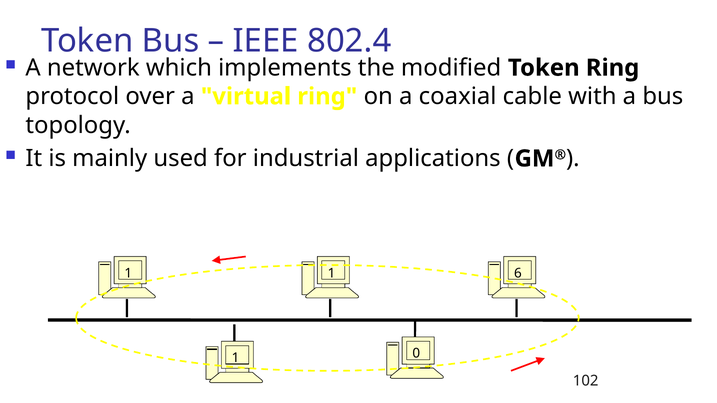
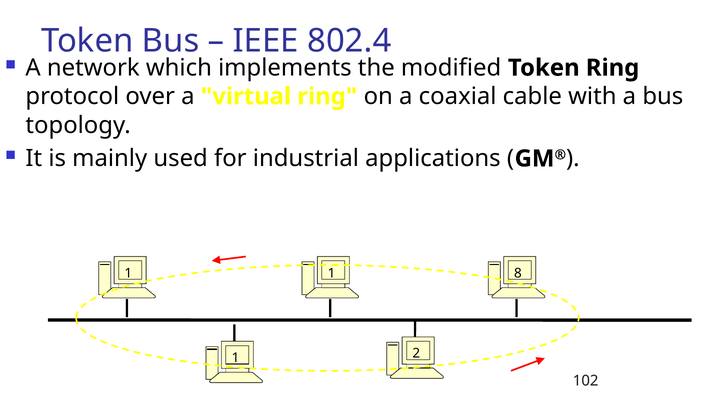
6: 6 -> 8
0: 0 -> 2
